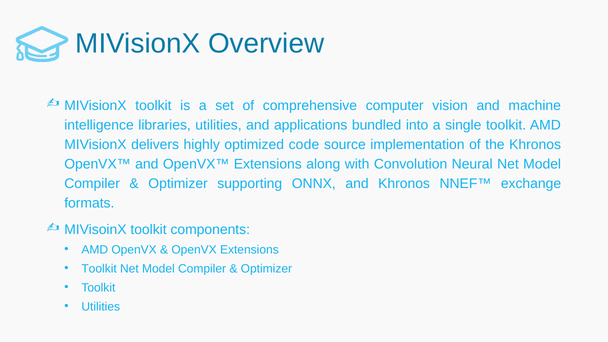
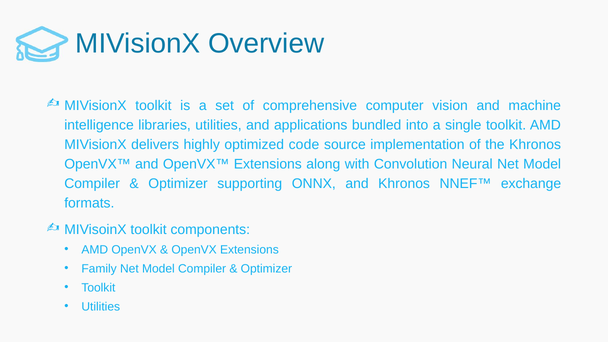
Toolkit at (99, 269): Toolkit -> Family
